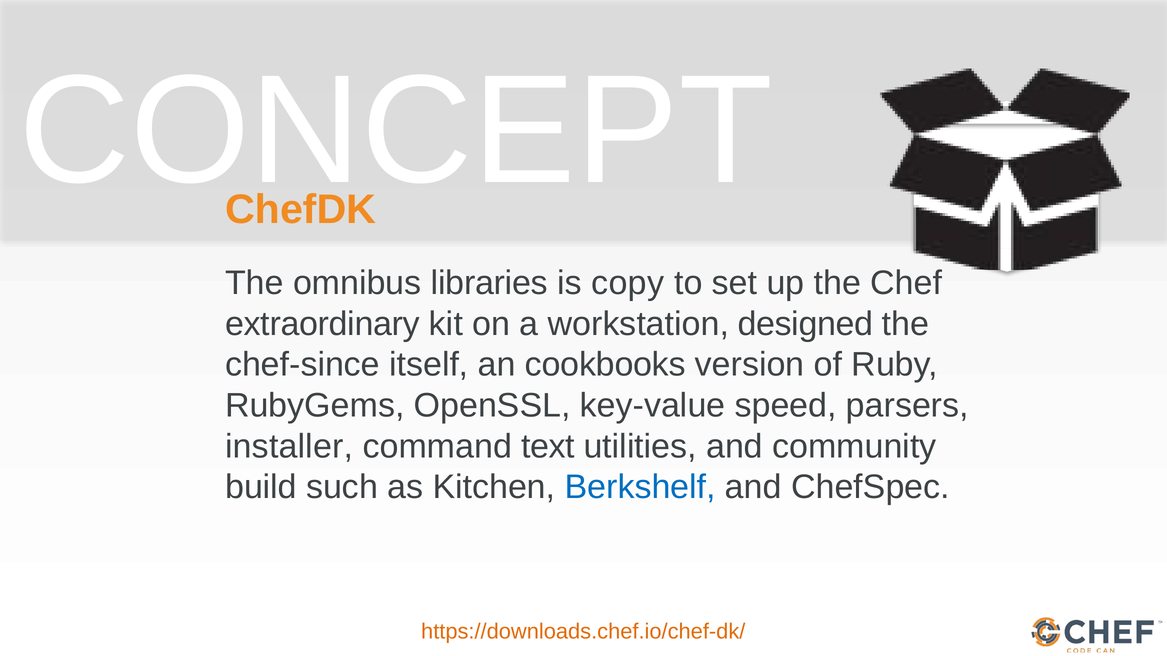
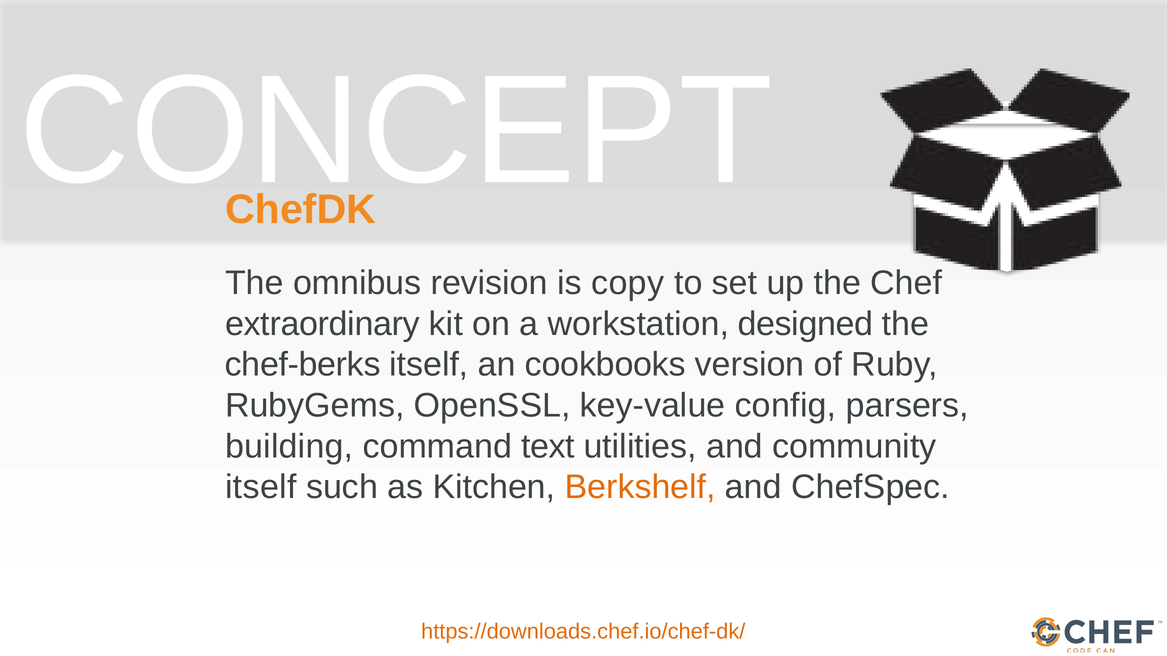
libraries: libraries -> revision
chef-since: chef-since -> chef-berks
speed: speed -> config
installer: installer -> building
build at (261, 488): build -> itself
Berkshelf colour: blue -> orange
